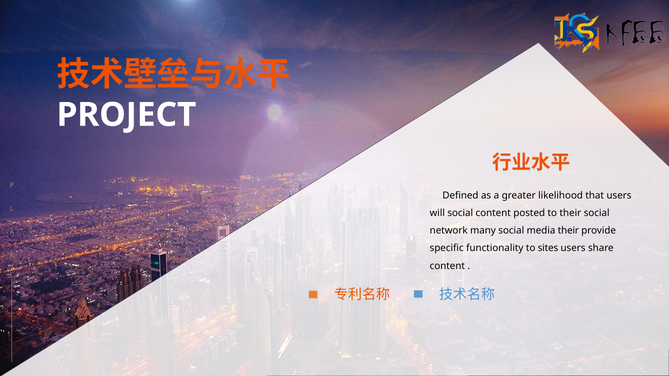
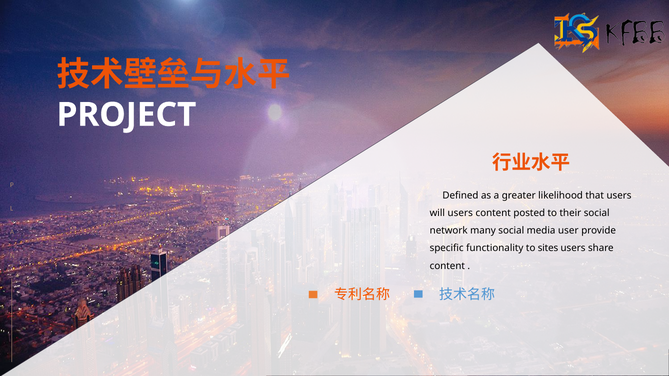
will social: social -> users
media their: their -> user
